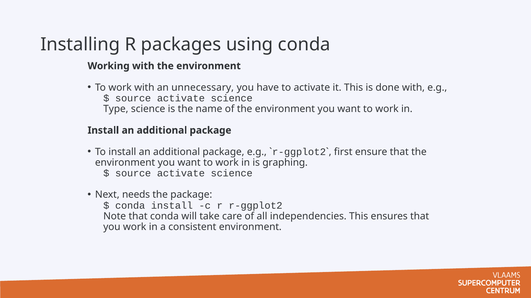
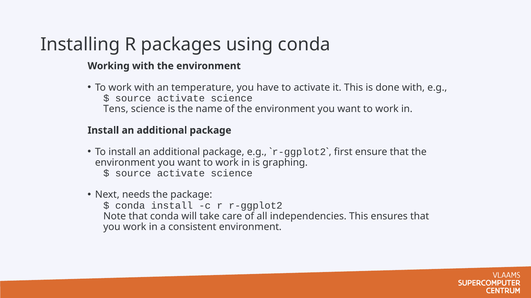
unnecessary: unnecessary -> temperature
Type: Type -> Tens
